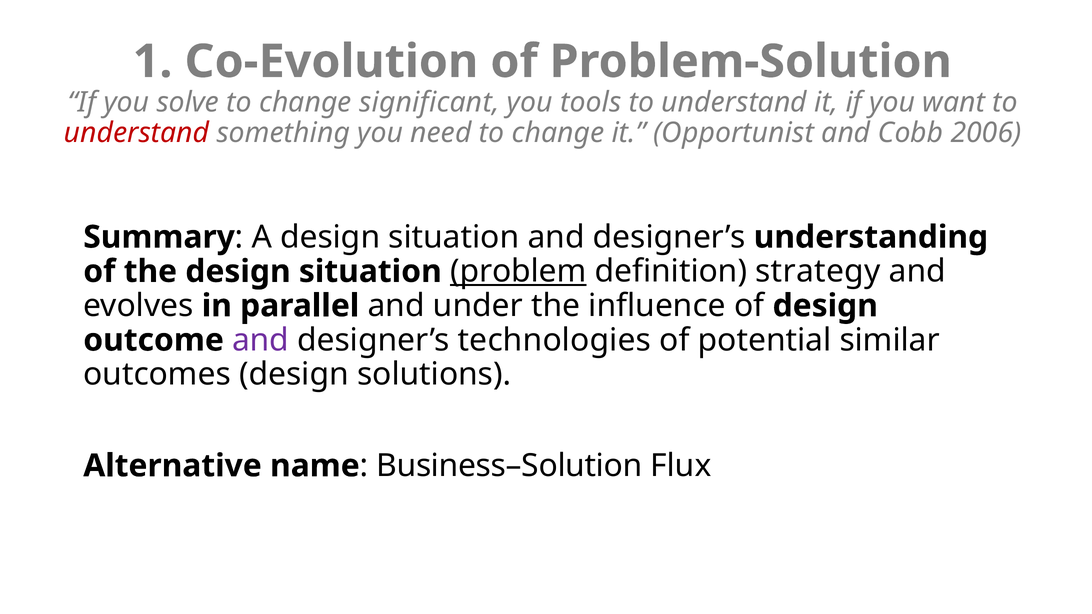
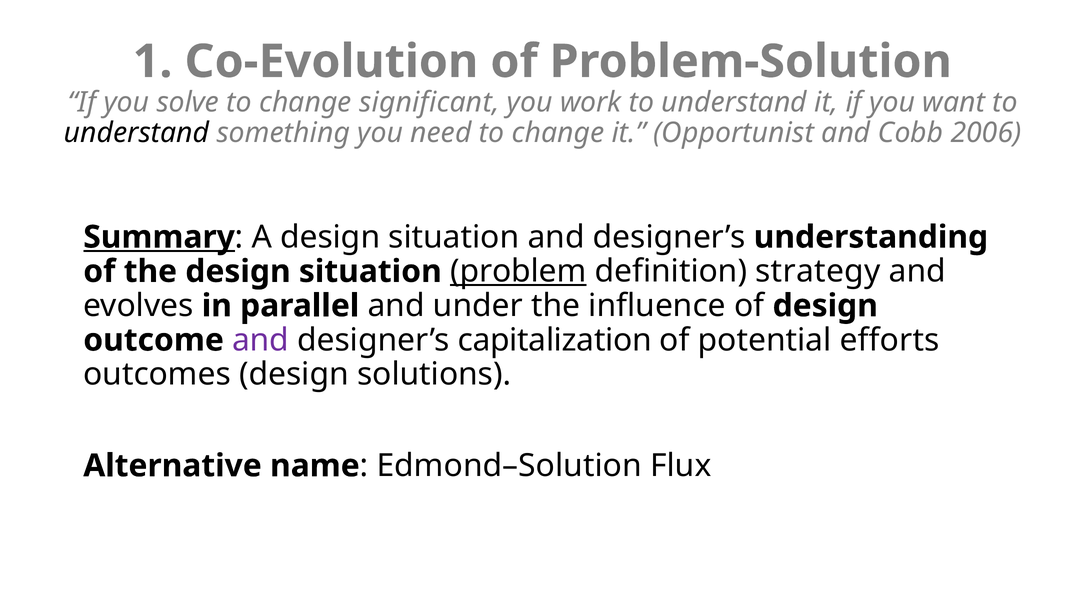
tools: tools -> work
understand at (137, 133) colour: red -> black
Summary underline: none -> present
technologies: technologies -> capitalization
similar: similar -> efforts
Business–Solution: Business–Solution -> Edmond–Solution
